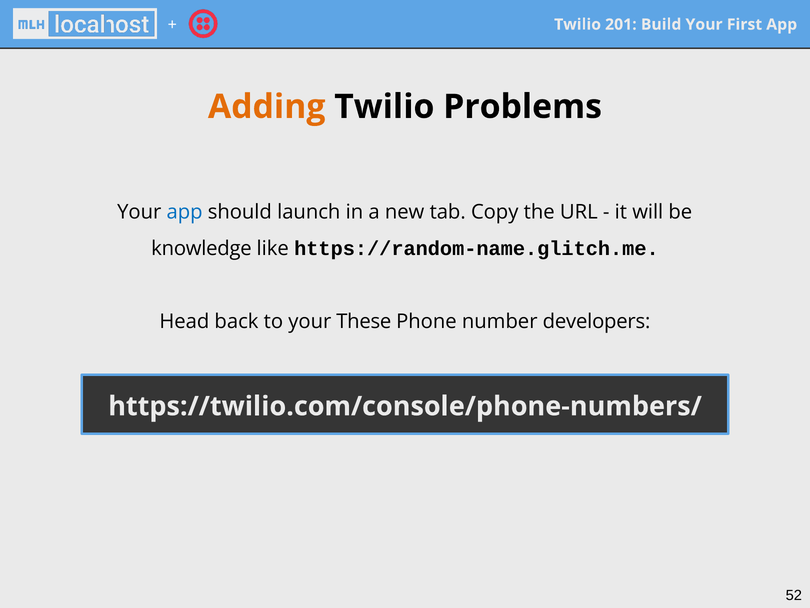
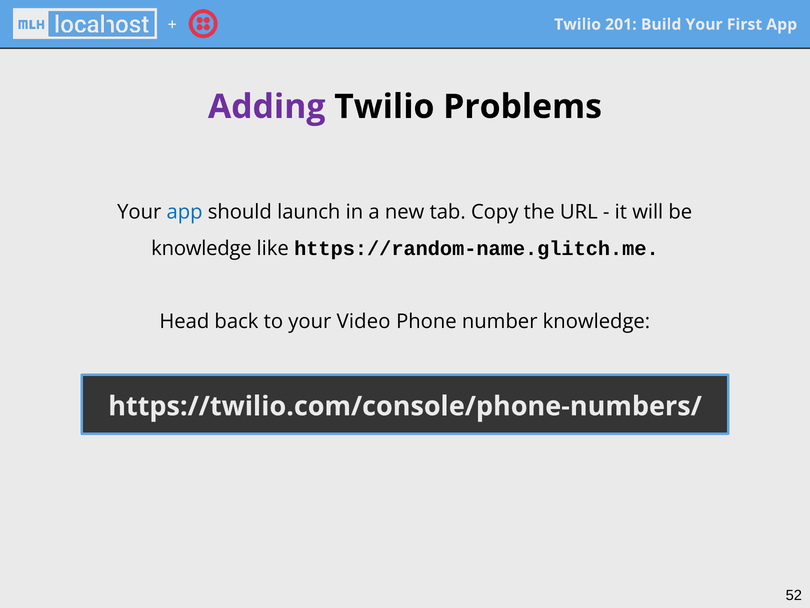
Adding colour: orange -> purple
These: These -> Video
number developers: developers -> knowledge
